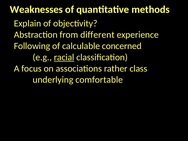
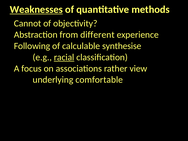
Weaknesses underline: none -> present
Explain: Explain -> Cannot
concerned: concerned -> synthesise
class: class -> view
